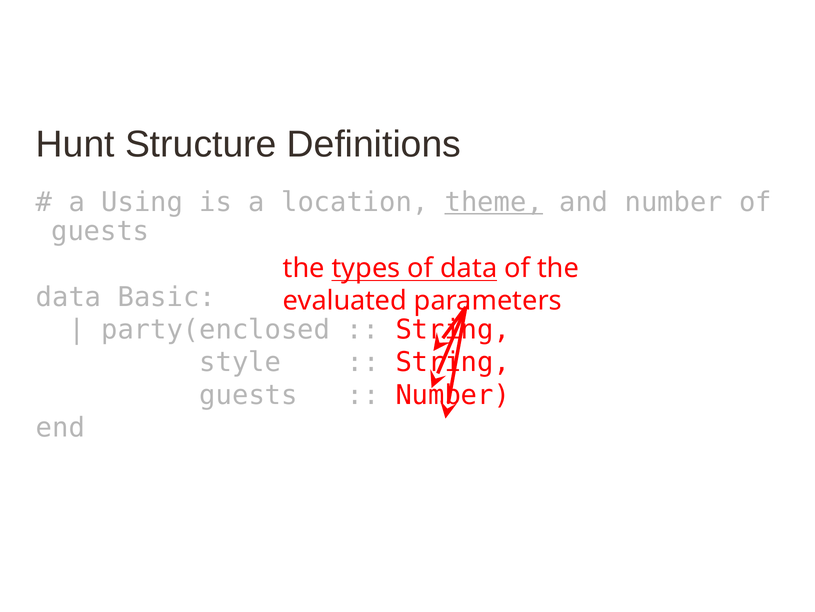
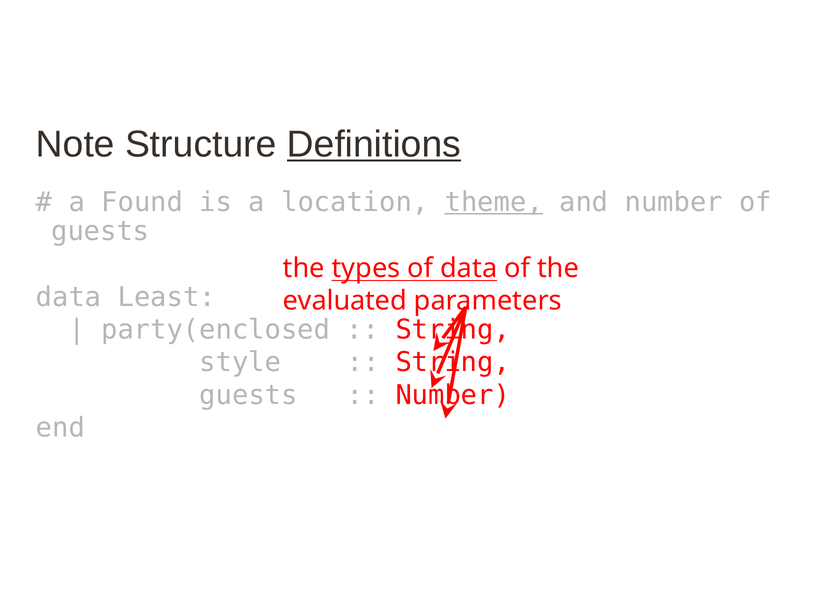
Hunt: Hunt -> Note
Definitions underline: none -> present
Using: Using -> Found
Basic: Basic -> Least
